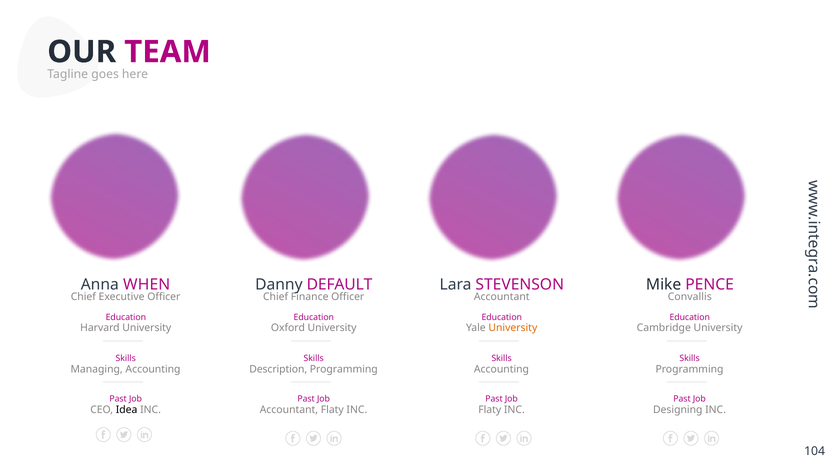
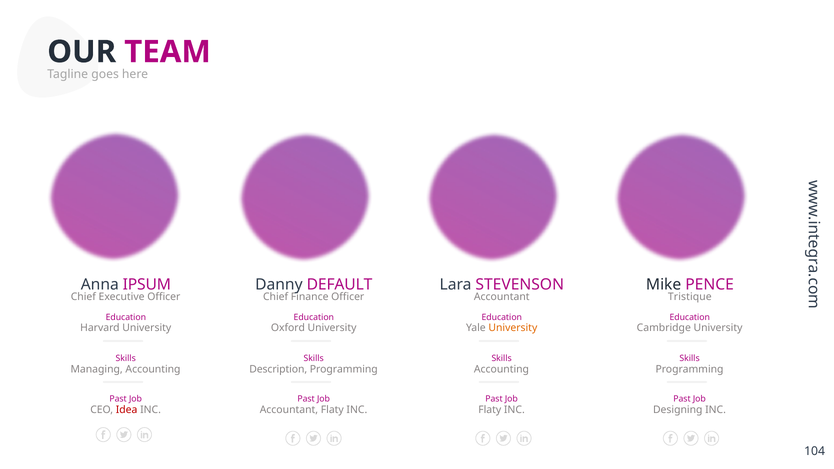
WHEN: WHEN -> IPSUM
Convallis: Convallis -> Tristique
Idea colour: black -> red
